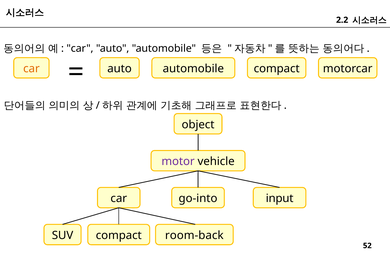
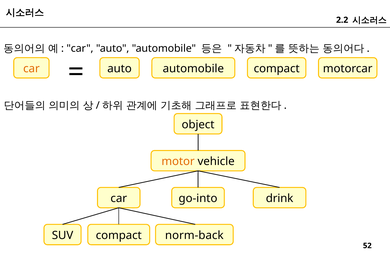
motor colour: purple -> orange
input: input -> drink
room-back: room-back -> norm-back
